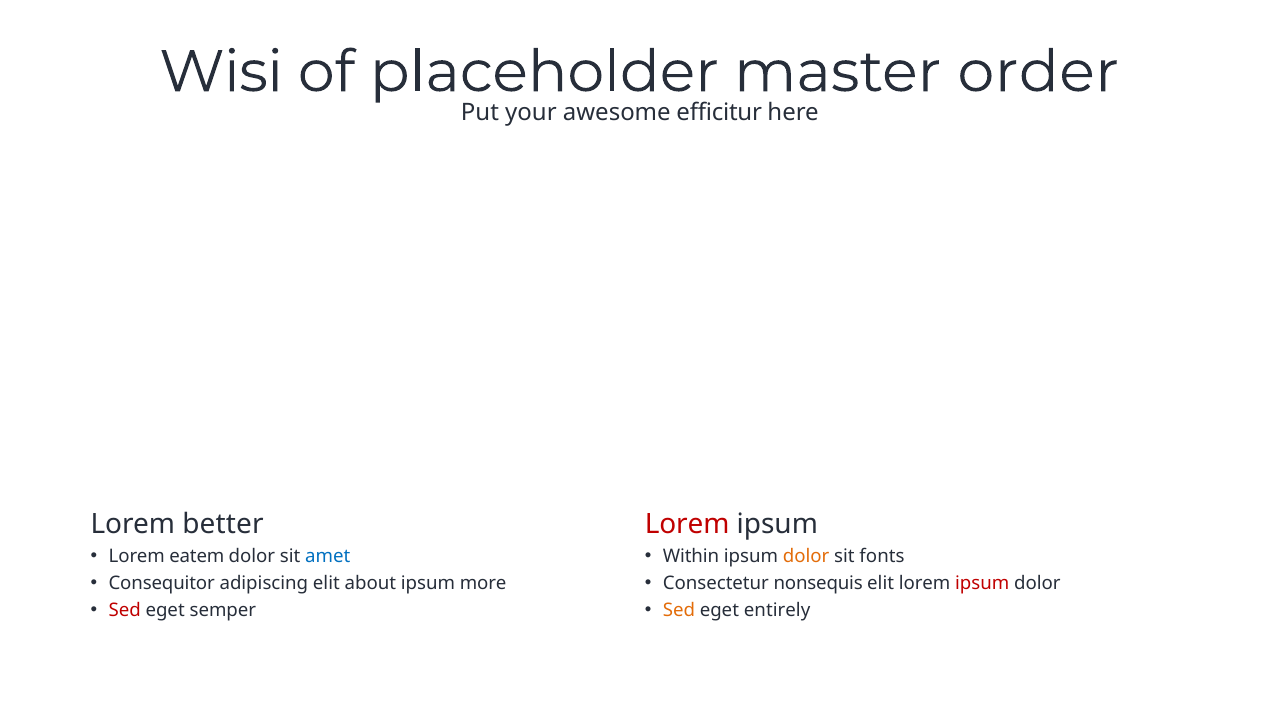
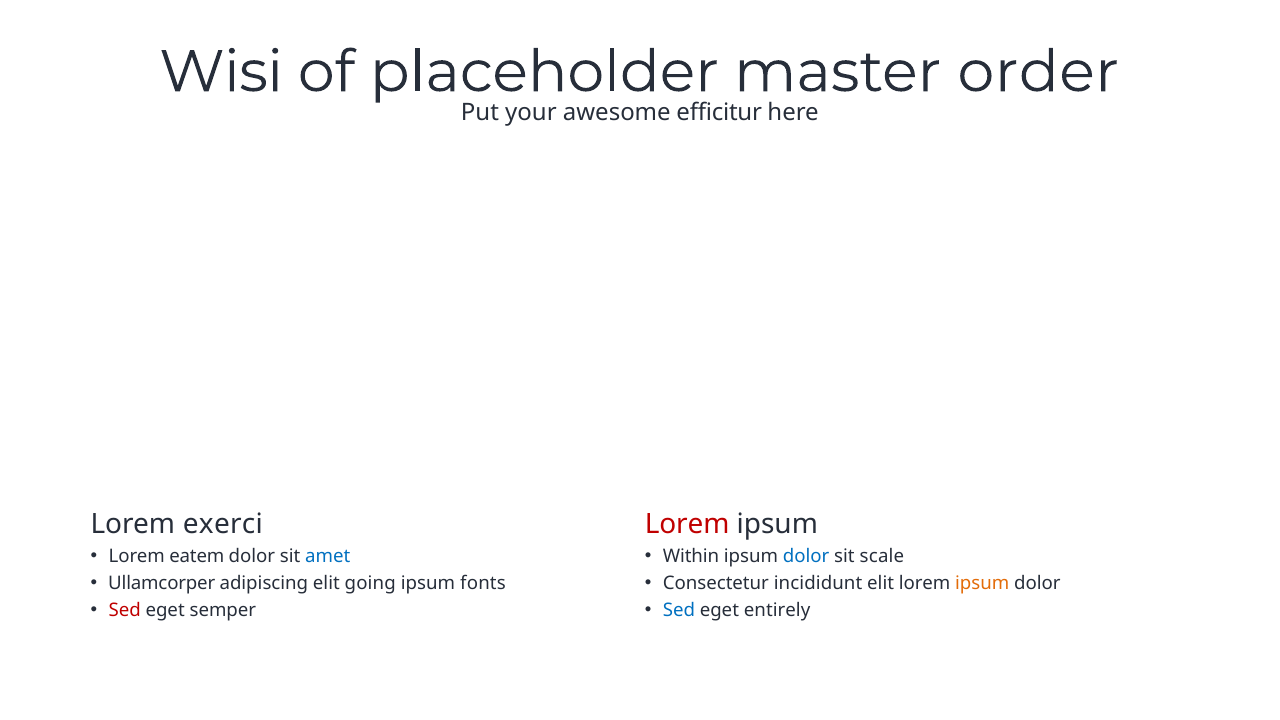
better: better -> exerci
dolor at (806, 556) colour: orange -> blue
fonts: fonts -> scale
Consequitor: Consequitor -> Ullamcorper
about: about -> going
more: more -> fonts
nonsequis: nonsequis -> incididunt
ipsum at (982, 583) colour: red -> orange
Sed at (679, 610) colour: orange -> blue
